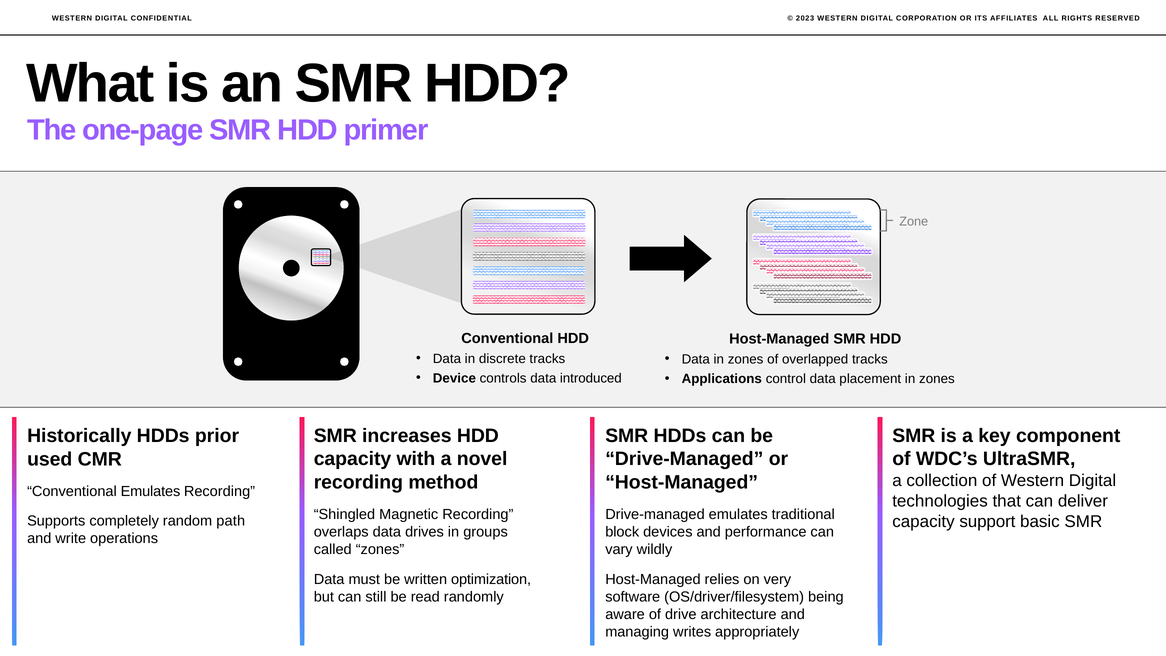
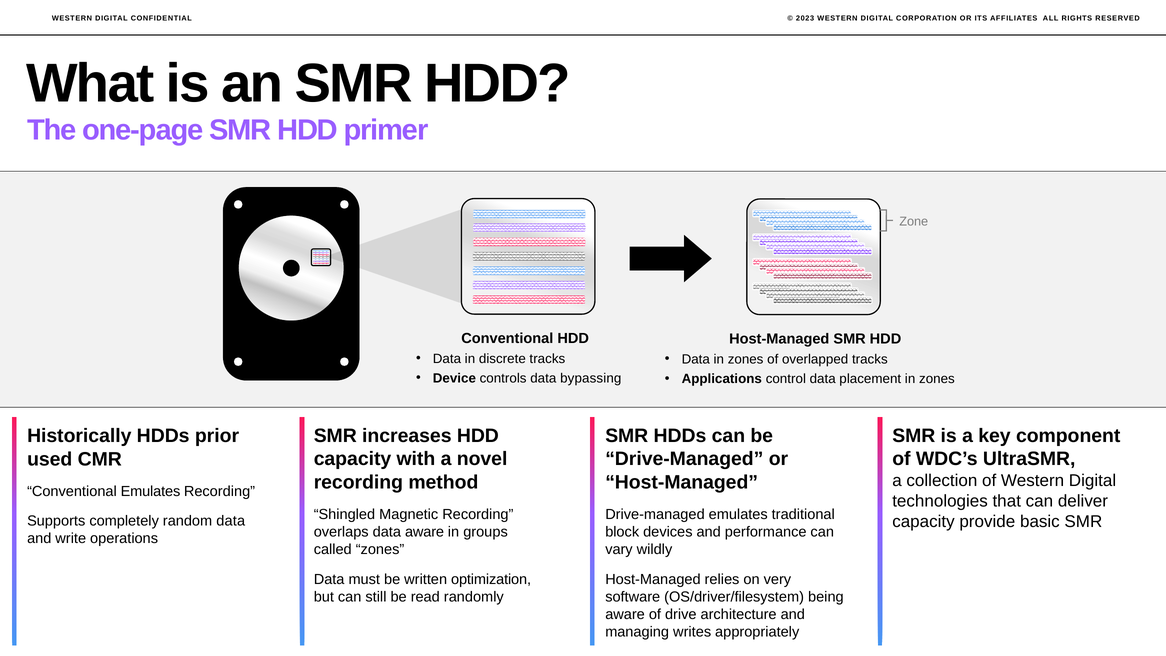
introduced: introduced -> bypassing
support: support -> provide
random path: path -> data
data drives: drives -> aware
